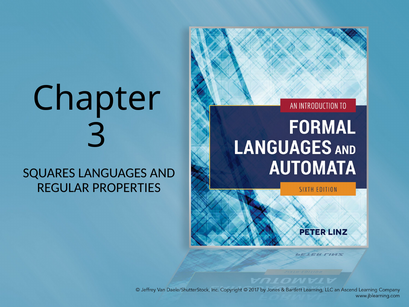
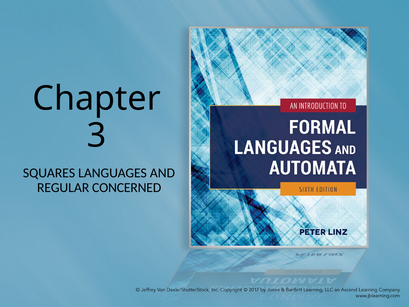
PROPERTIES: PROPERTIES -> CONCERNED
